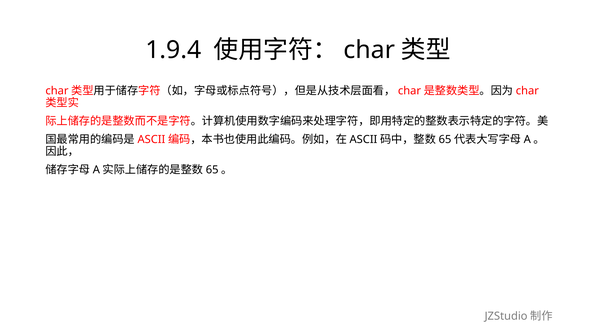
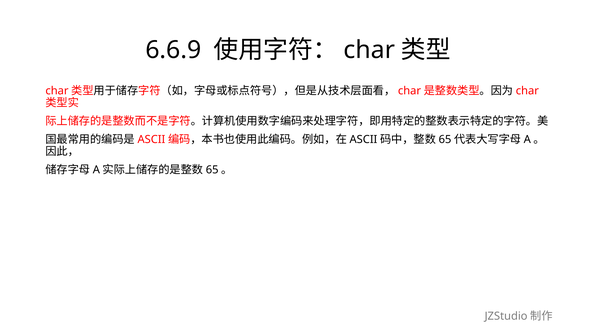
1.9.4: 1.9.4 -> 6.6.9
